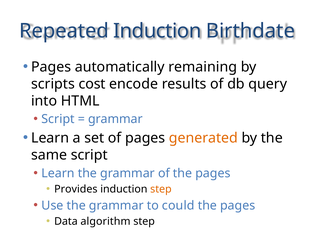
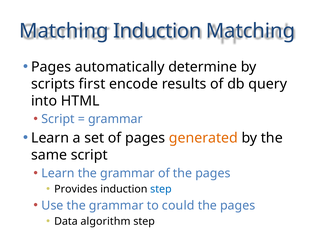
Repeated at (64, 31): Repeated -> Matching
Induction Birthdate: Birthdate -> Matching
remaining: remaining -> determine
cost: cost -> first
step at (161, 189) colour: orange -> blue
